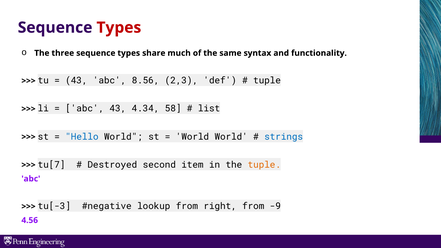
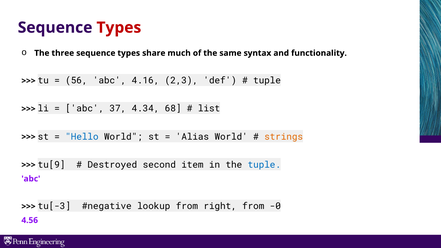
43 at (76, 81): 43 -> 56
8.56: 8.56 -> 4.16
abc 43: 43 -> 37
58: 58 -> 68
World at (192, 137): World -> Alias
strings colour: blue -> orange
tu[7: tu[7 -> tu[9
tuple at (264, 165) colour: orange -> blue
-9: -9 -> -0
